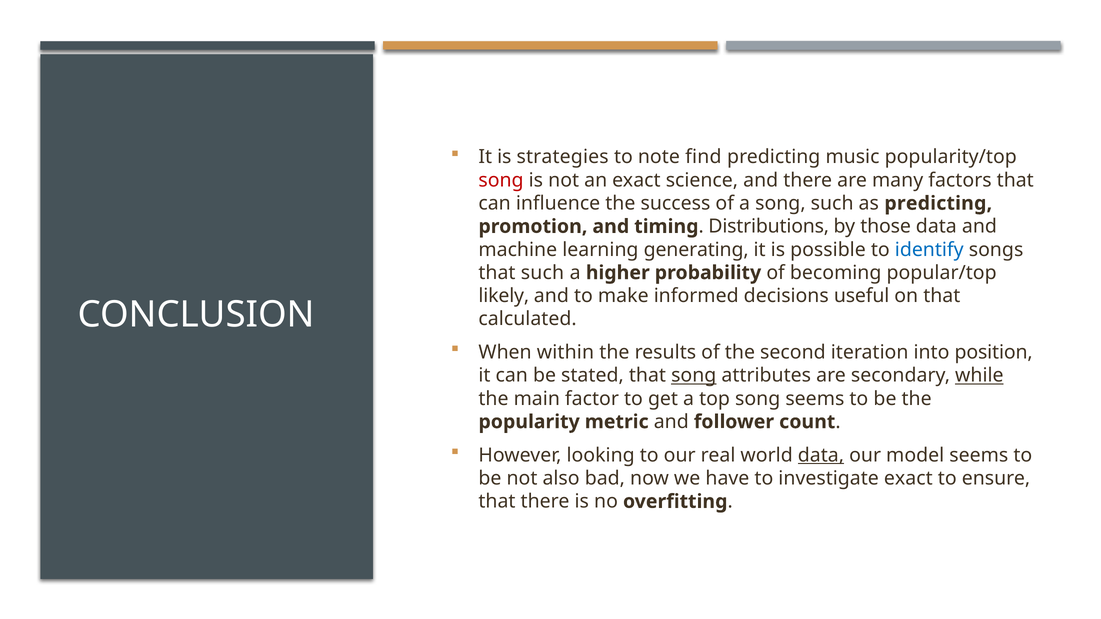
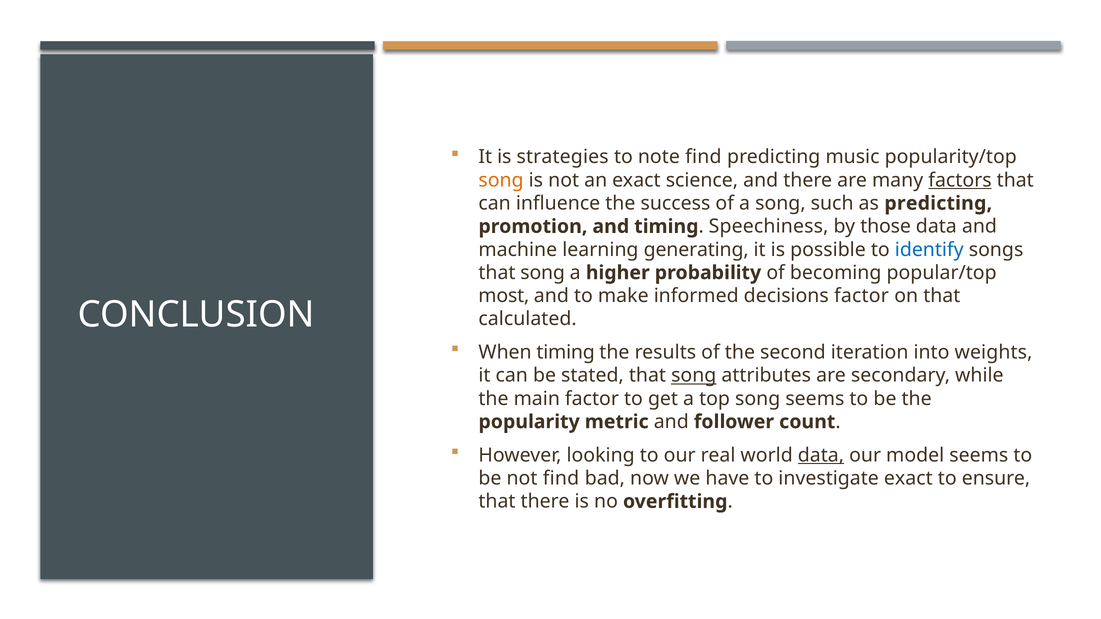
song at (501, 180) colour: red -> orange
factors underline: none -> present
Distributions: Distributions -> Speechiness
such at (542, 273): such -> song
likely: likely -> most
decisions useful: useful -> factor
When within: within -> timing
position: position -> weights
while underline: present -> none
not also: also -> find
